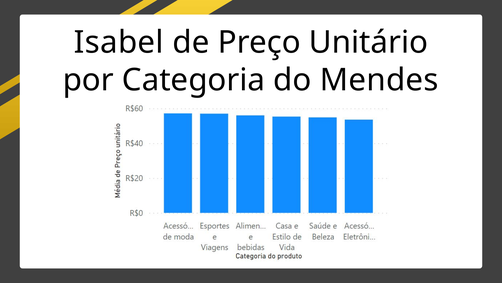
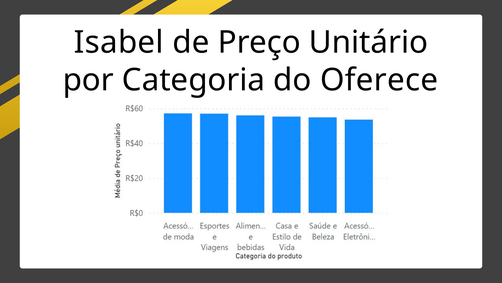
Mendes: Mendes -> Oferece
